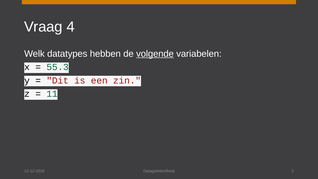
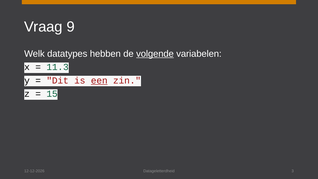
4: 4 -> 9
55.3: 55.3 -> 11.3
een underline: none -> present
11: 11 -> 15
